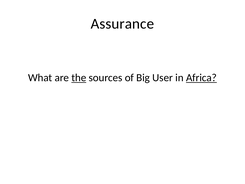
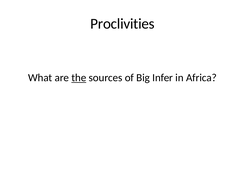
Assurance: Assurance -> Proclivities
User: User -> Infer
Africa underline: present -> none
